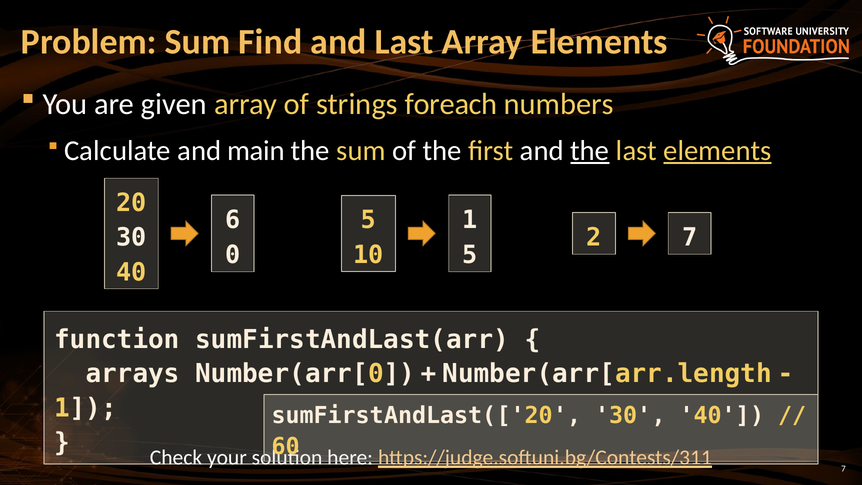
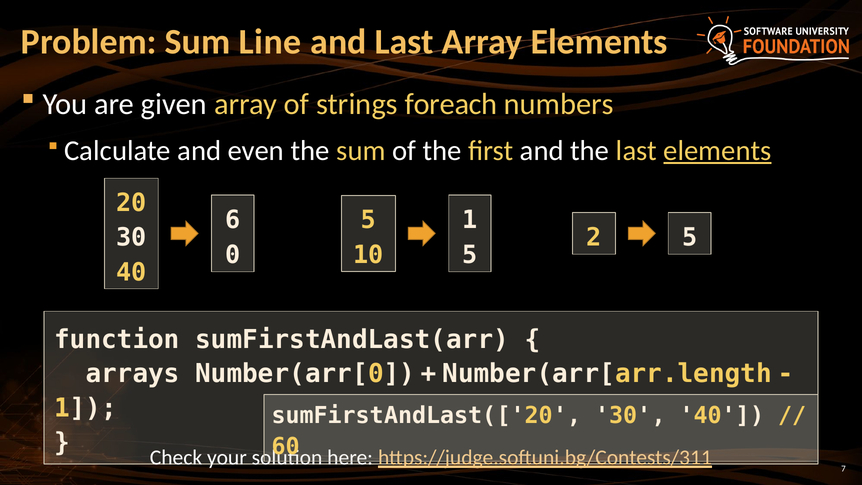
Find: Find -> Line
main: main -> even
the at (590, 151) underline: present -> none
2 7: 7 -> 5
